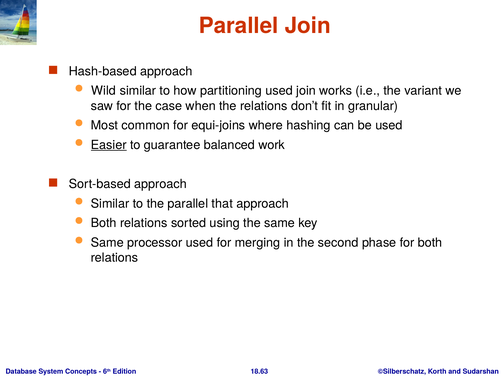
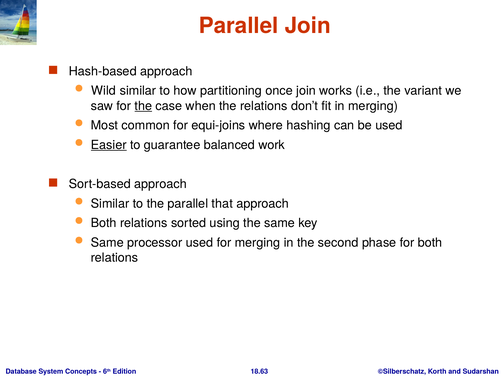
partitioning used: used -> once
the at (143, 106) underline: none -> present
in granular: granular -> merging
